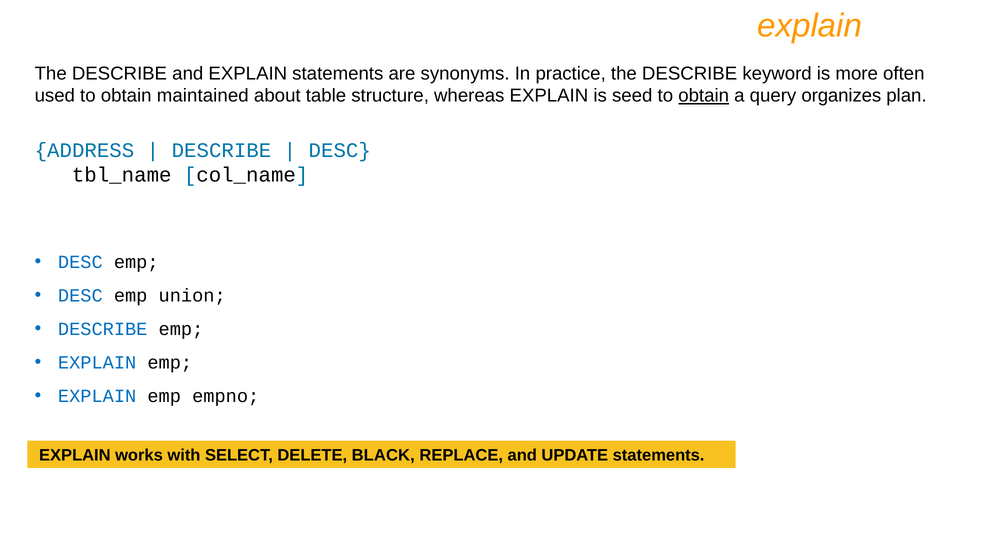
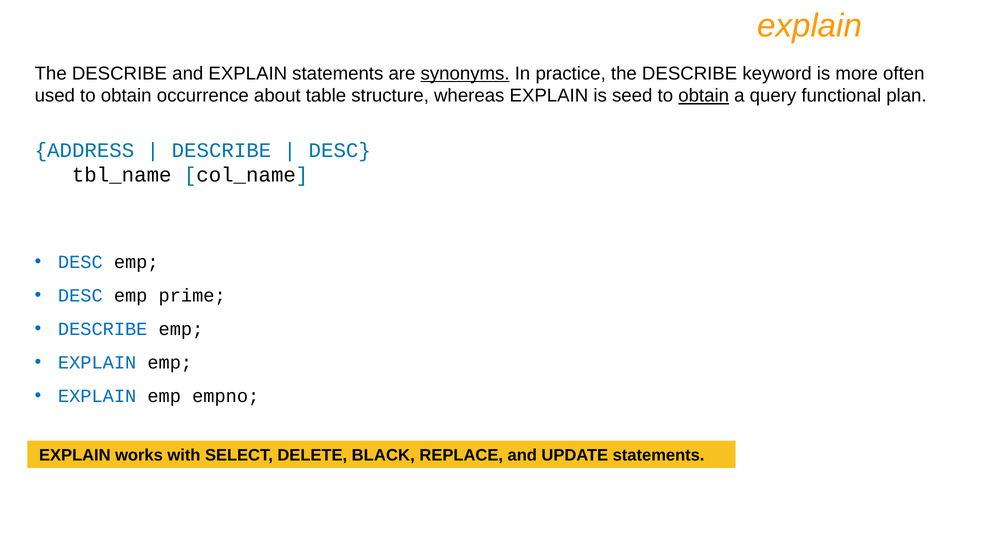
synonyms underline: none -> present
maintained: maintained -> occurrence
organizes: organizes -> functional
union: union -> prime
